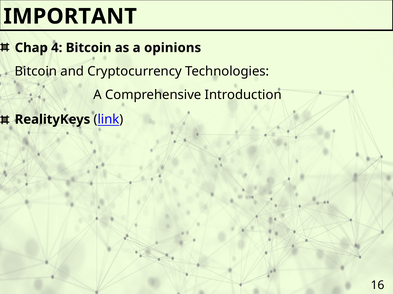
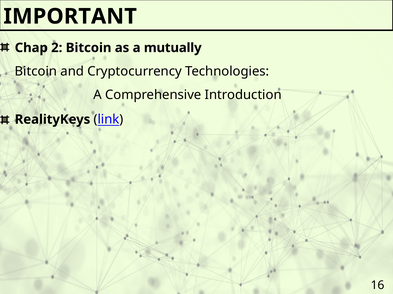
4: 4 -> 2
opinions: opinions -> mutually
